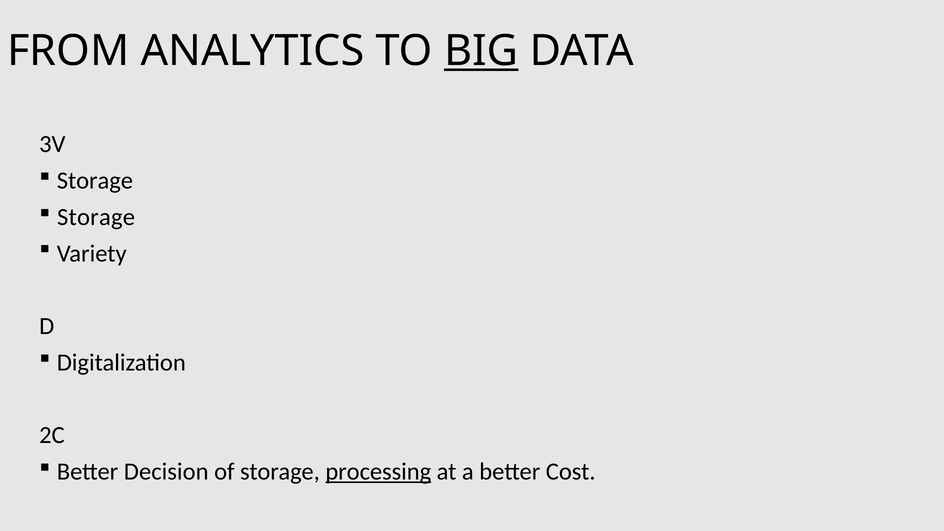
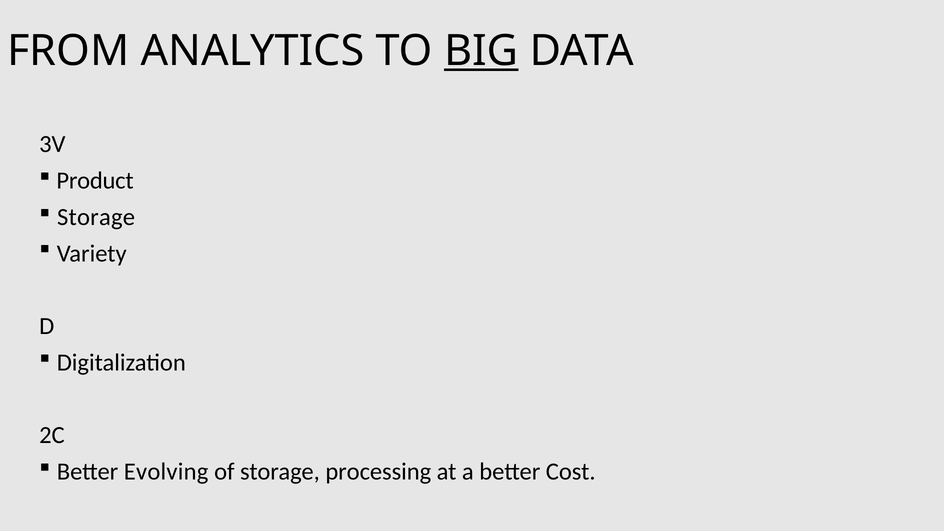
Storage at (95, 181): Storage -> Product
Decision: Decision -> Evolving
processing underline: present -> none
